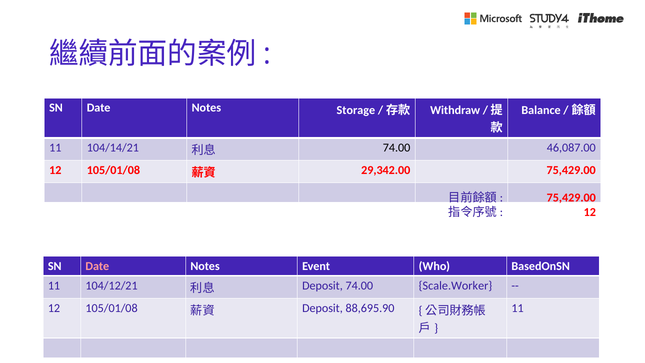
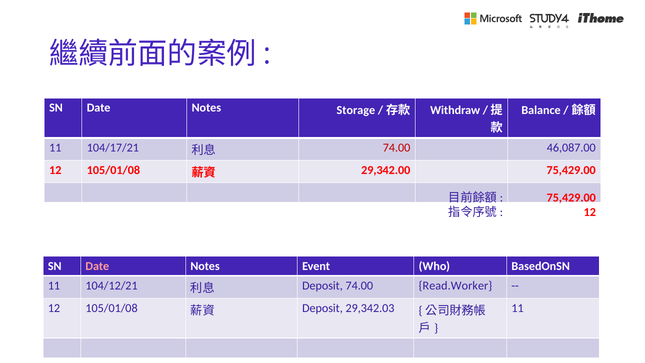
104/14/21: 104/14/21 -> 104/17/21
74.00 at (397, 148) colour: black -> red
Scale.Worker: Scale.Worker -> Read.Worker
88,695.90: 88,695.90 -> 29,342.03
